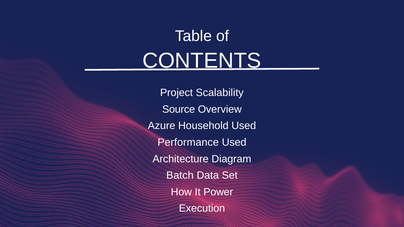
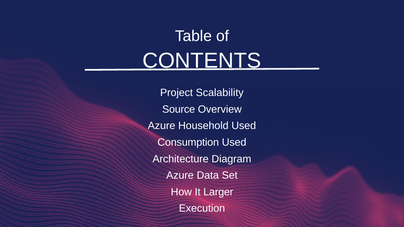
Performance: Performance -> Consumption
Batch at (180, 176): Batch -> Azure
Power: Power -> Larger
